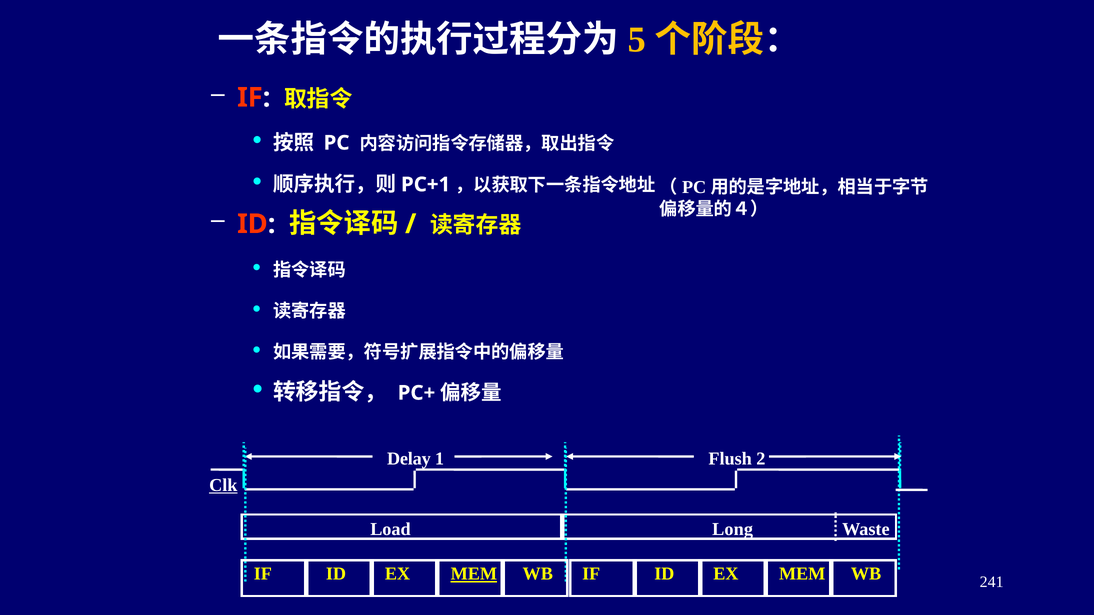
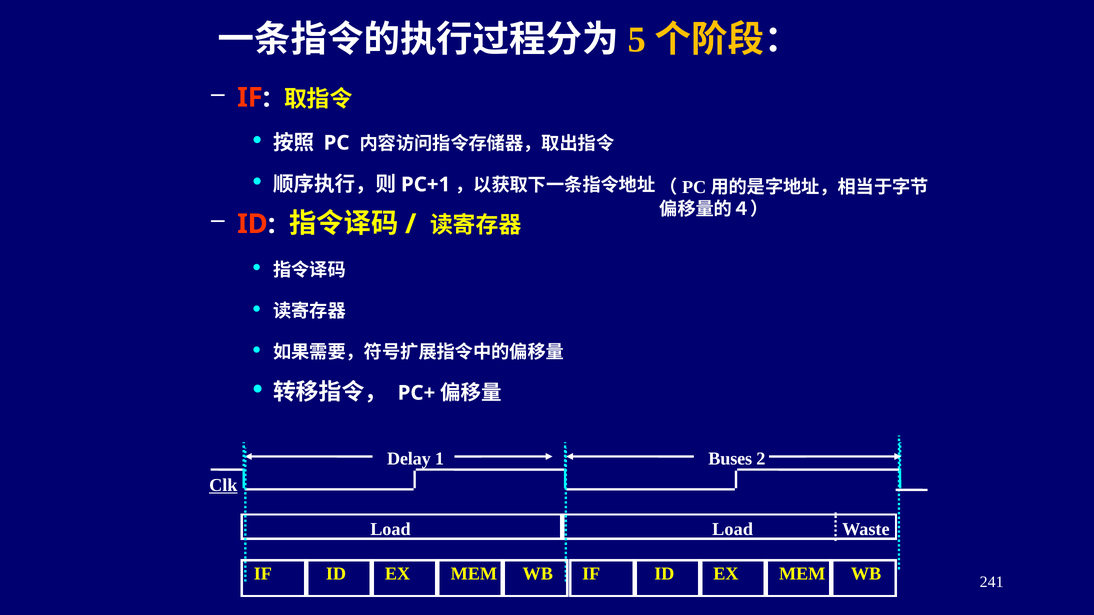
Flush: Flush -> Buses
Load Long: Long -> Load
MEM at (474, 574) underline: present -> none
